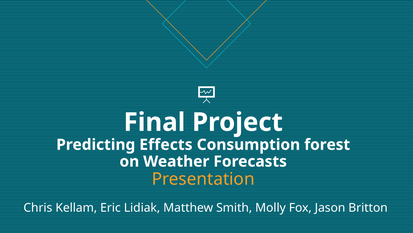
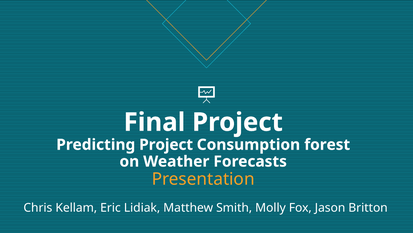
Predicting Effects: Effects -> Project
